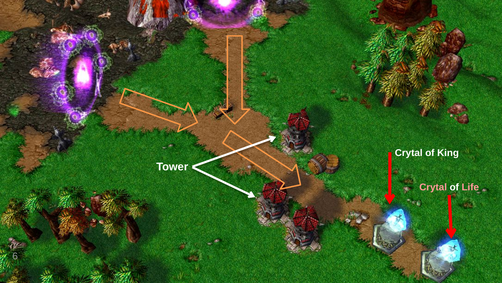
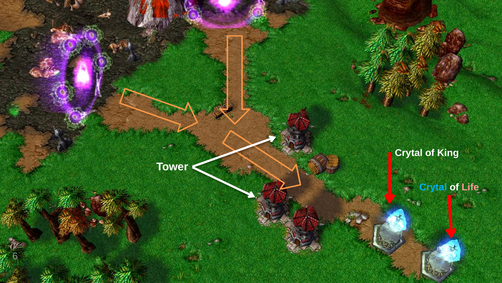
Crytal at (433, 187) colour: pink -> light blue
